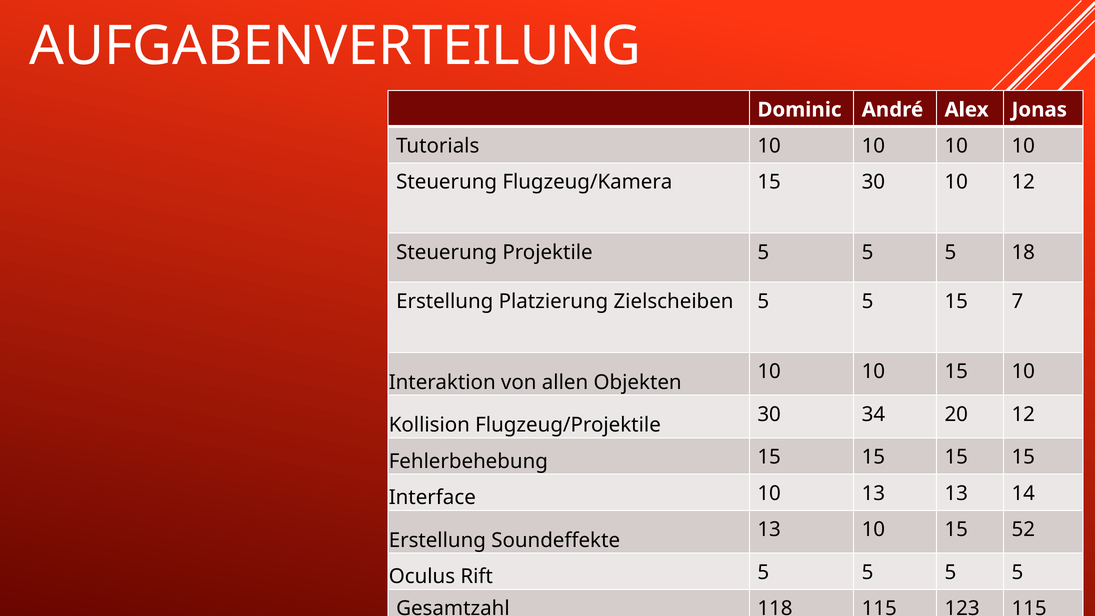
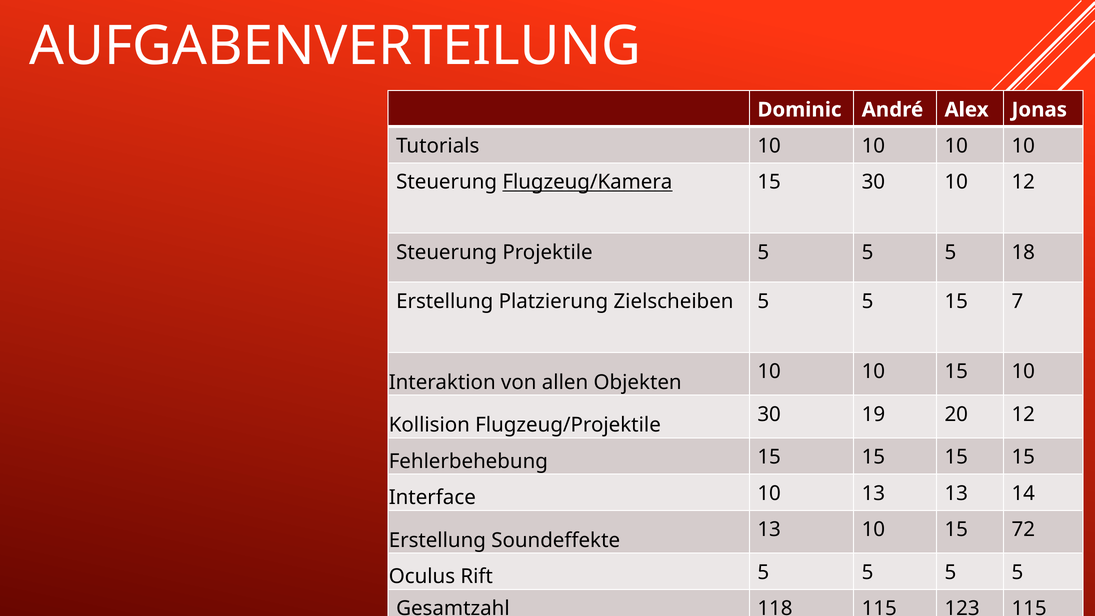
Flugzeug/Kamera underline: none -> present
34: 34 -> 19
52: 52 -> 72
